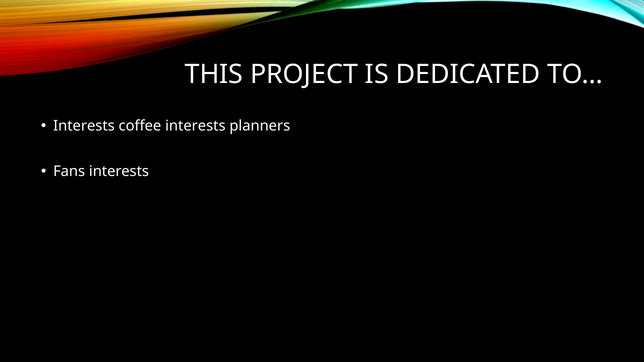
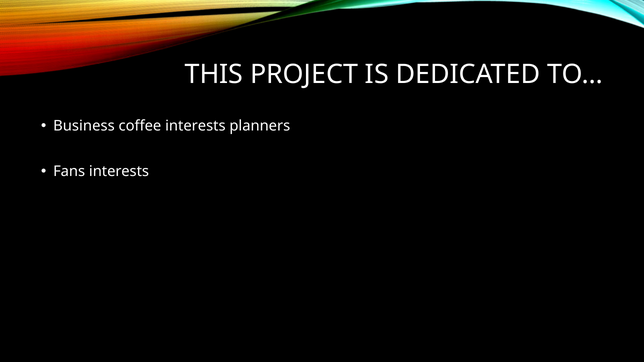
Interests at (84, 126): Interests -> Business
